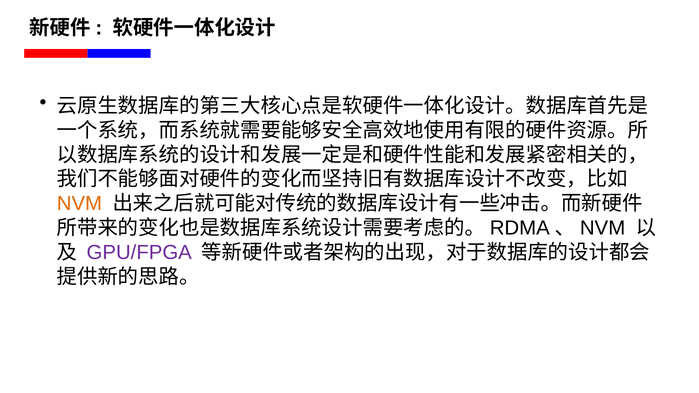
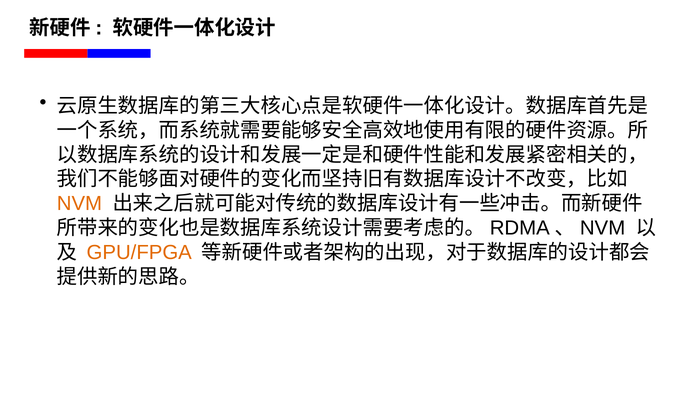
GPU/FPGA colour: purple -> orange
